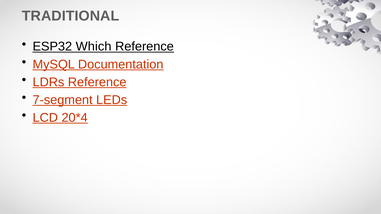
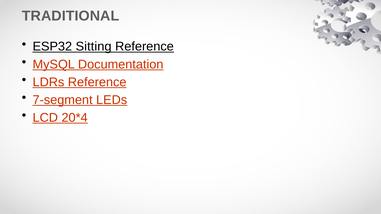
Which: Which -> Sitting
